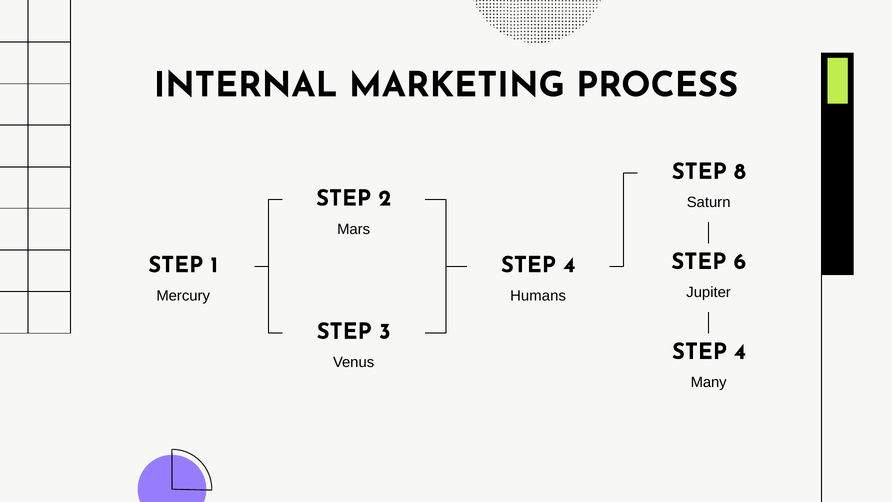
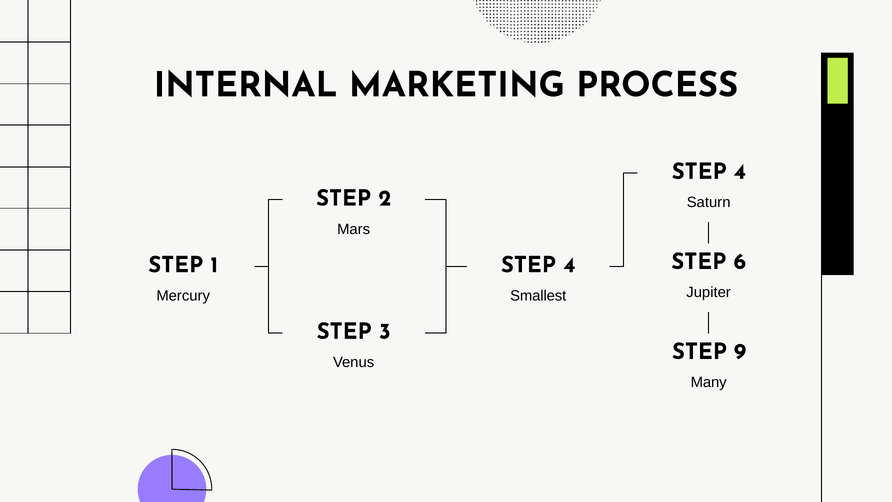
8 at (740, 171): 8 -> 4
Humans: Humans -> Smallest
4 at (740, 351): 4 -> 9
